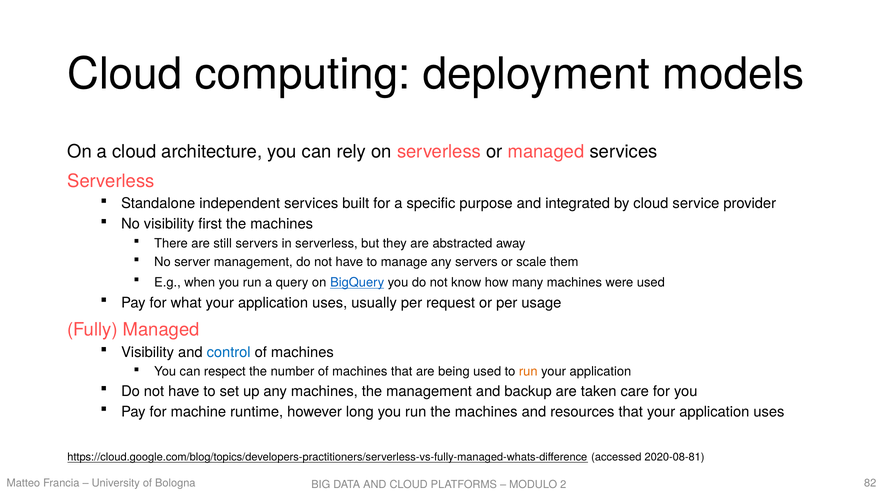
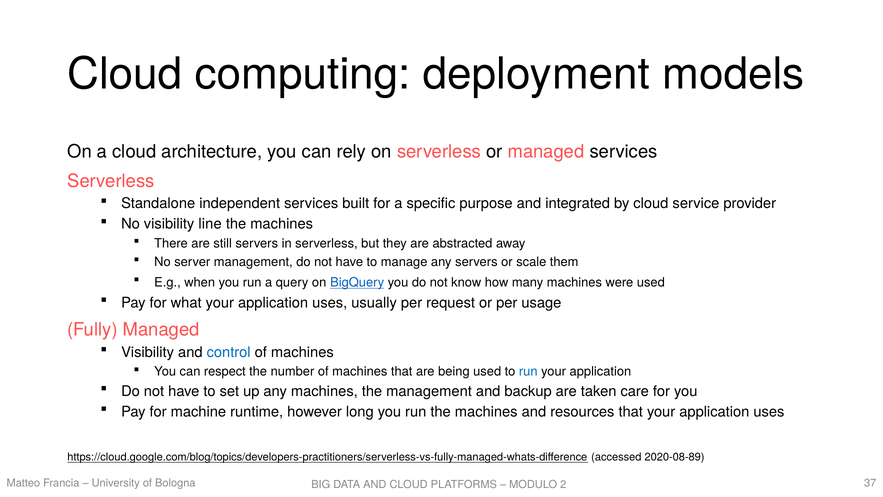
first: first -> line
run at (528, 372) colour: orange -> blue
2020-08-81: 2020-08-81 -> 2020-08-89
82: 82 -> 37
